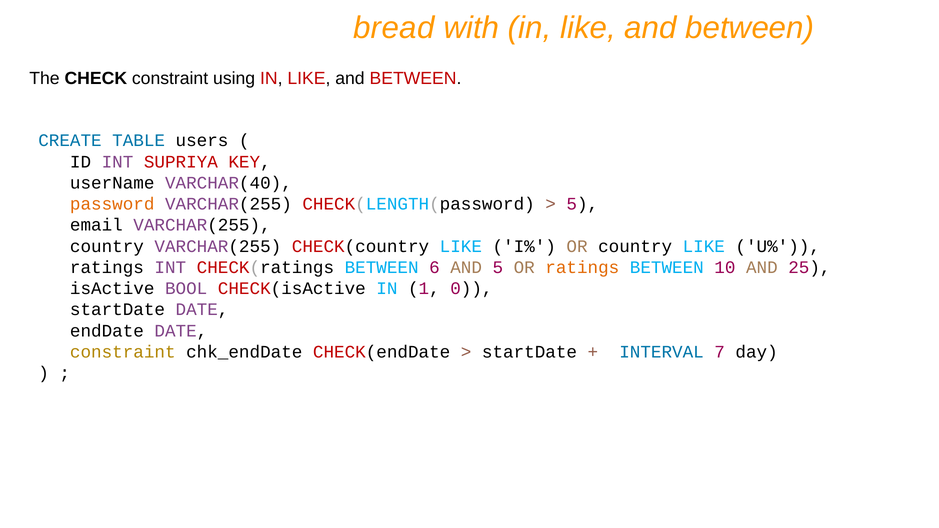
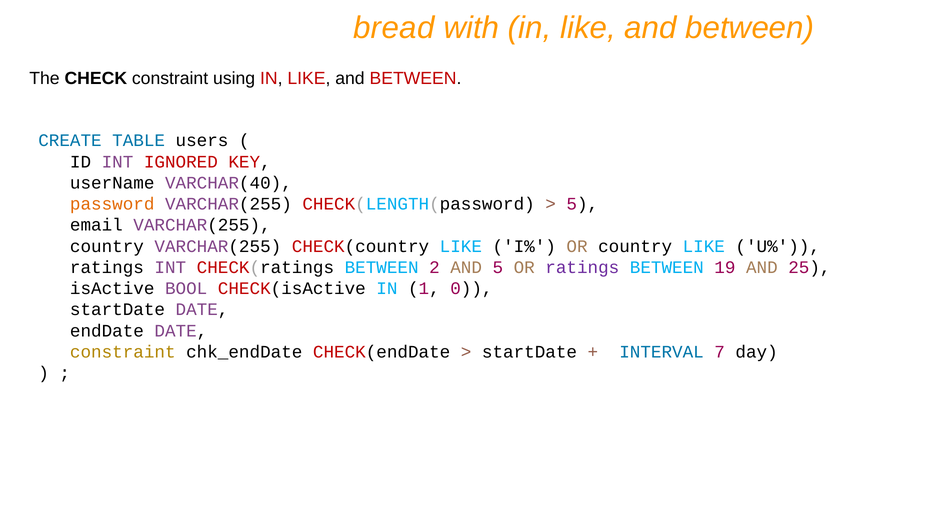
SUPRIYA: SUPRIYA -> IGNORED
6: 6 -> 2
ratings at (582, 267) colour: orange -> purple
10: 10 -> 19
